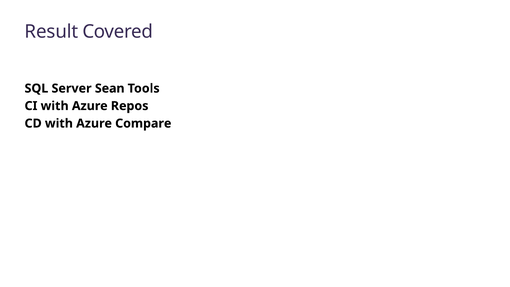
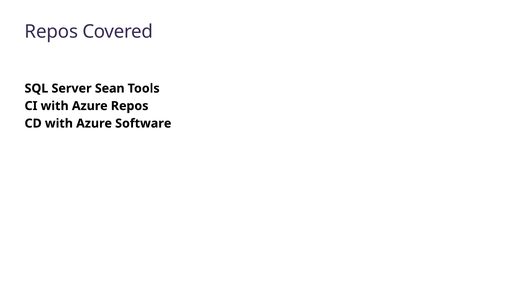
Result at (51, 32): Result -> Repos
Compare: Compare -> Software
